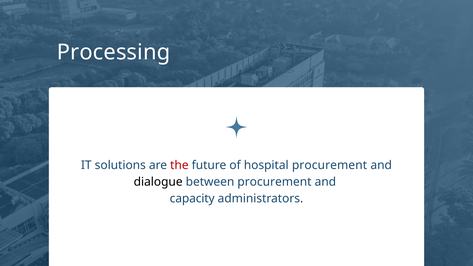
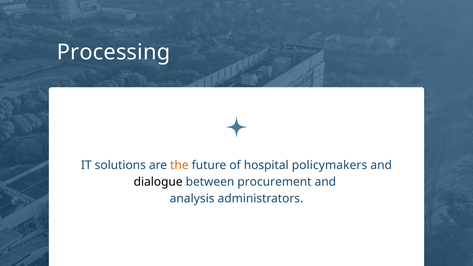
the colour: red -> orange
hospital procurement: procurement -> policymakers
capacity: capacity -> analysis
